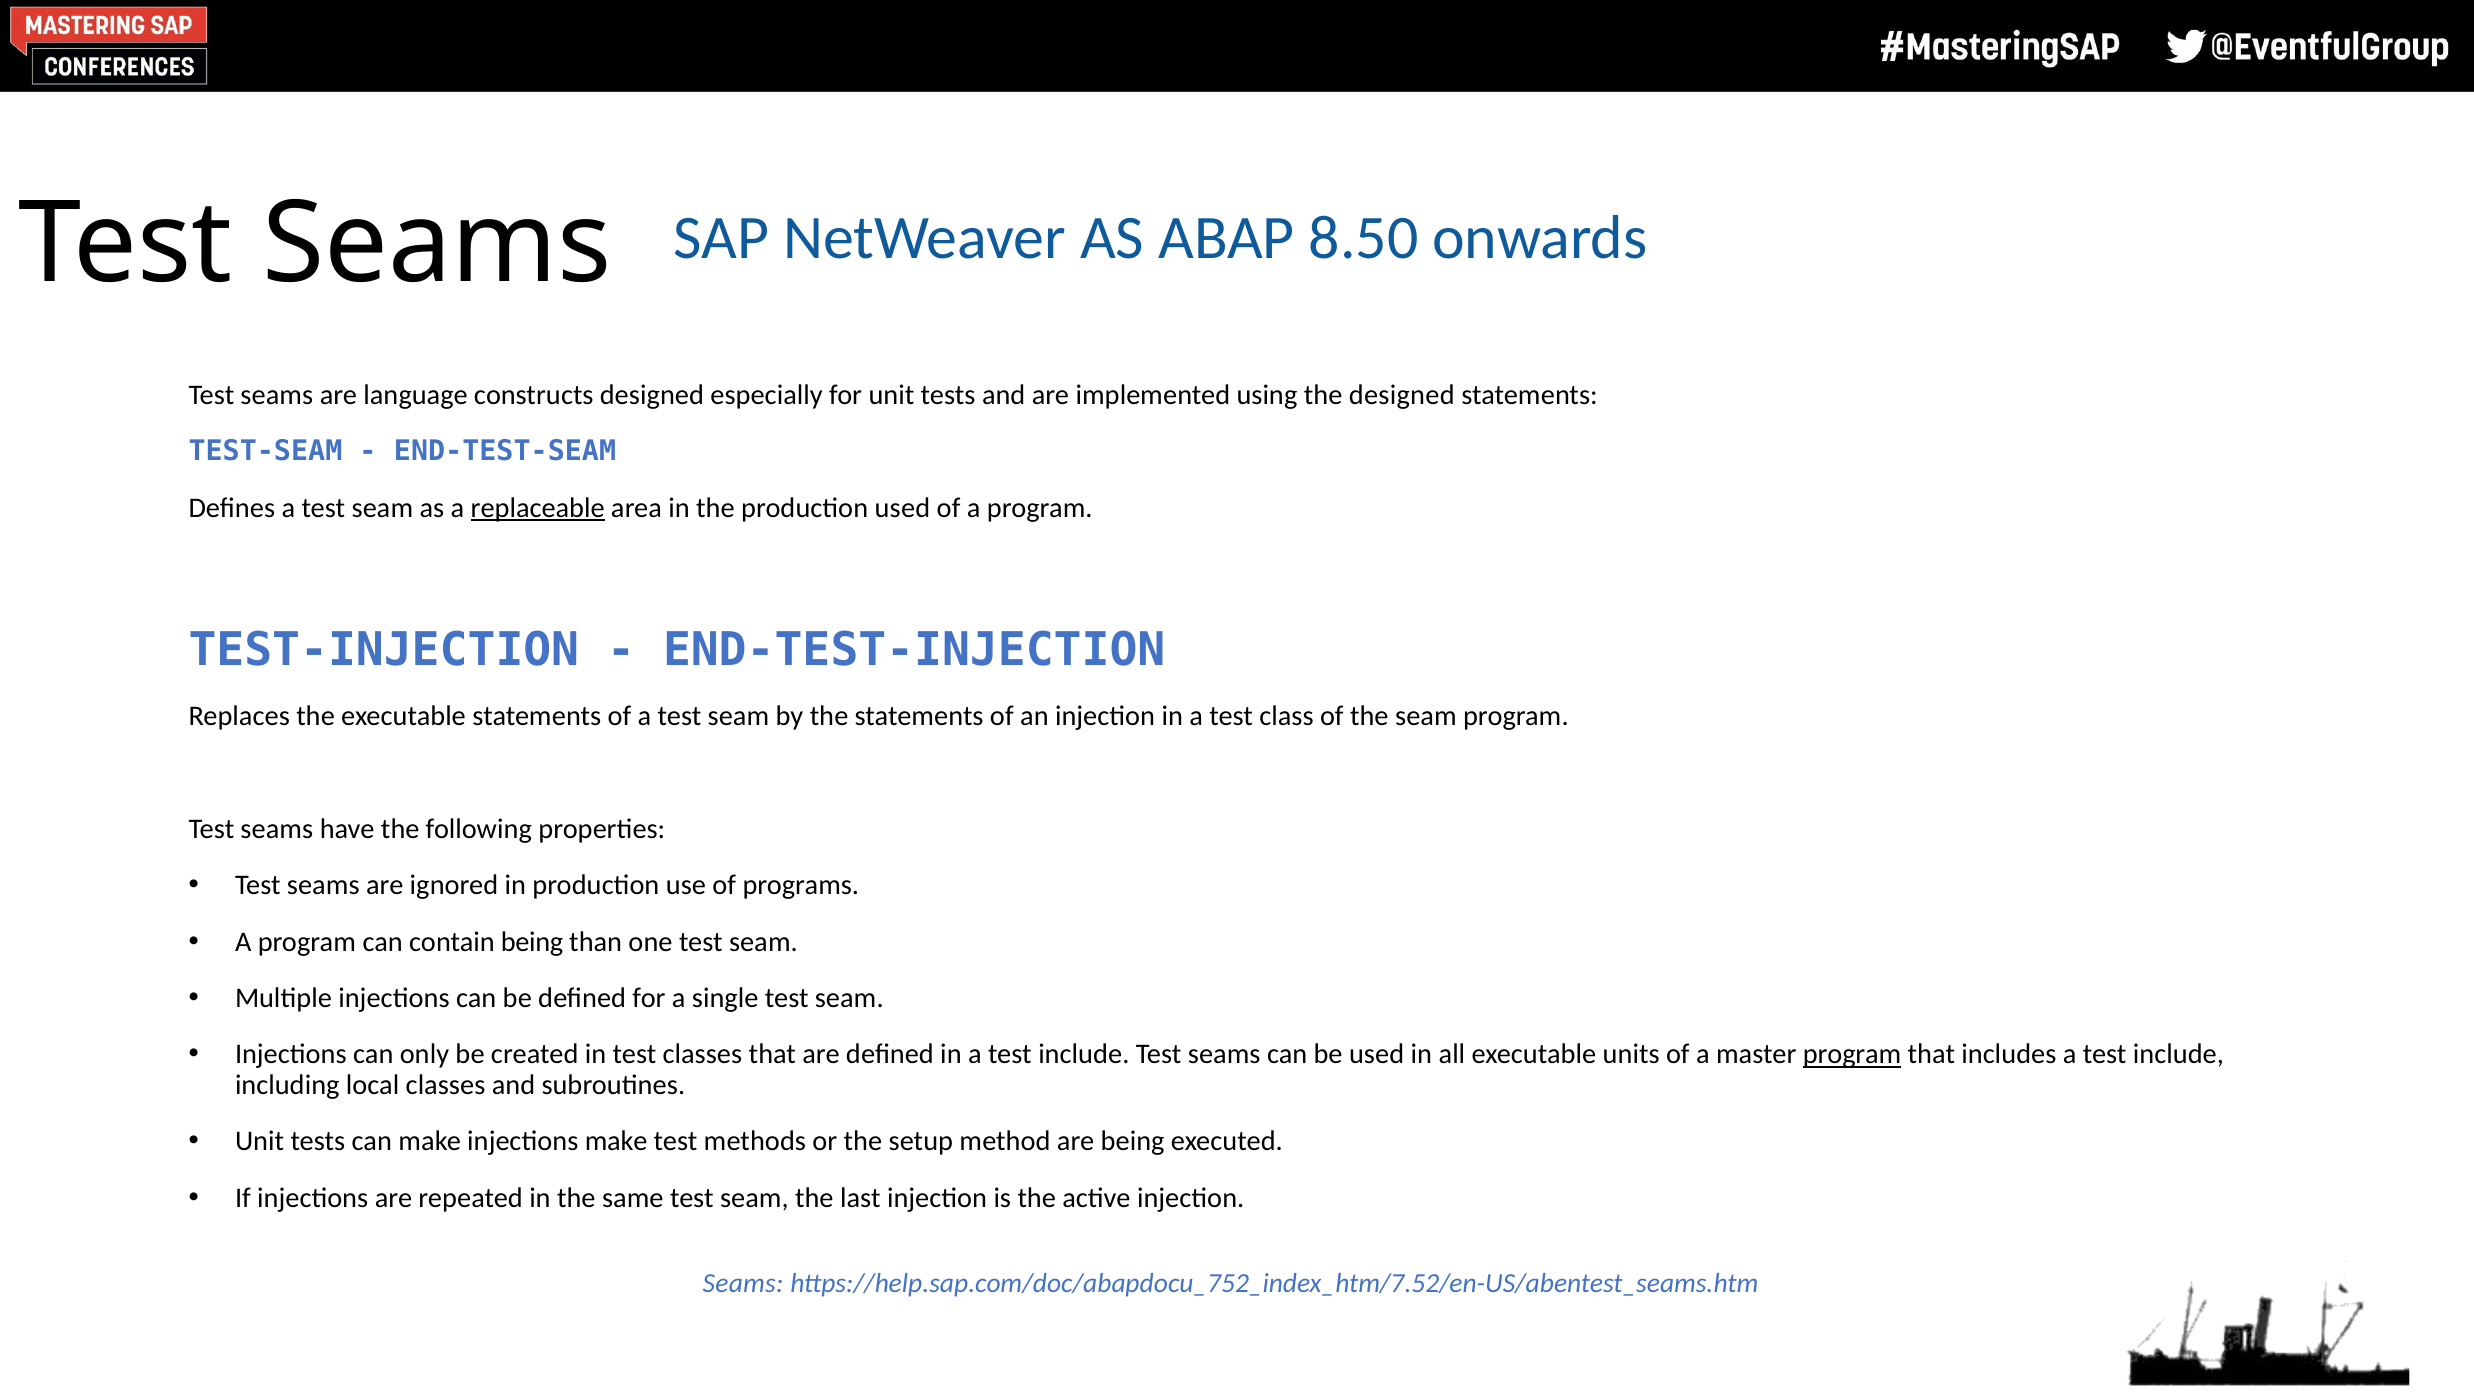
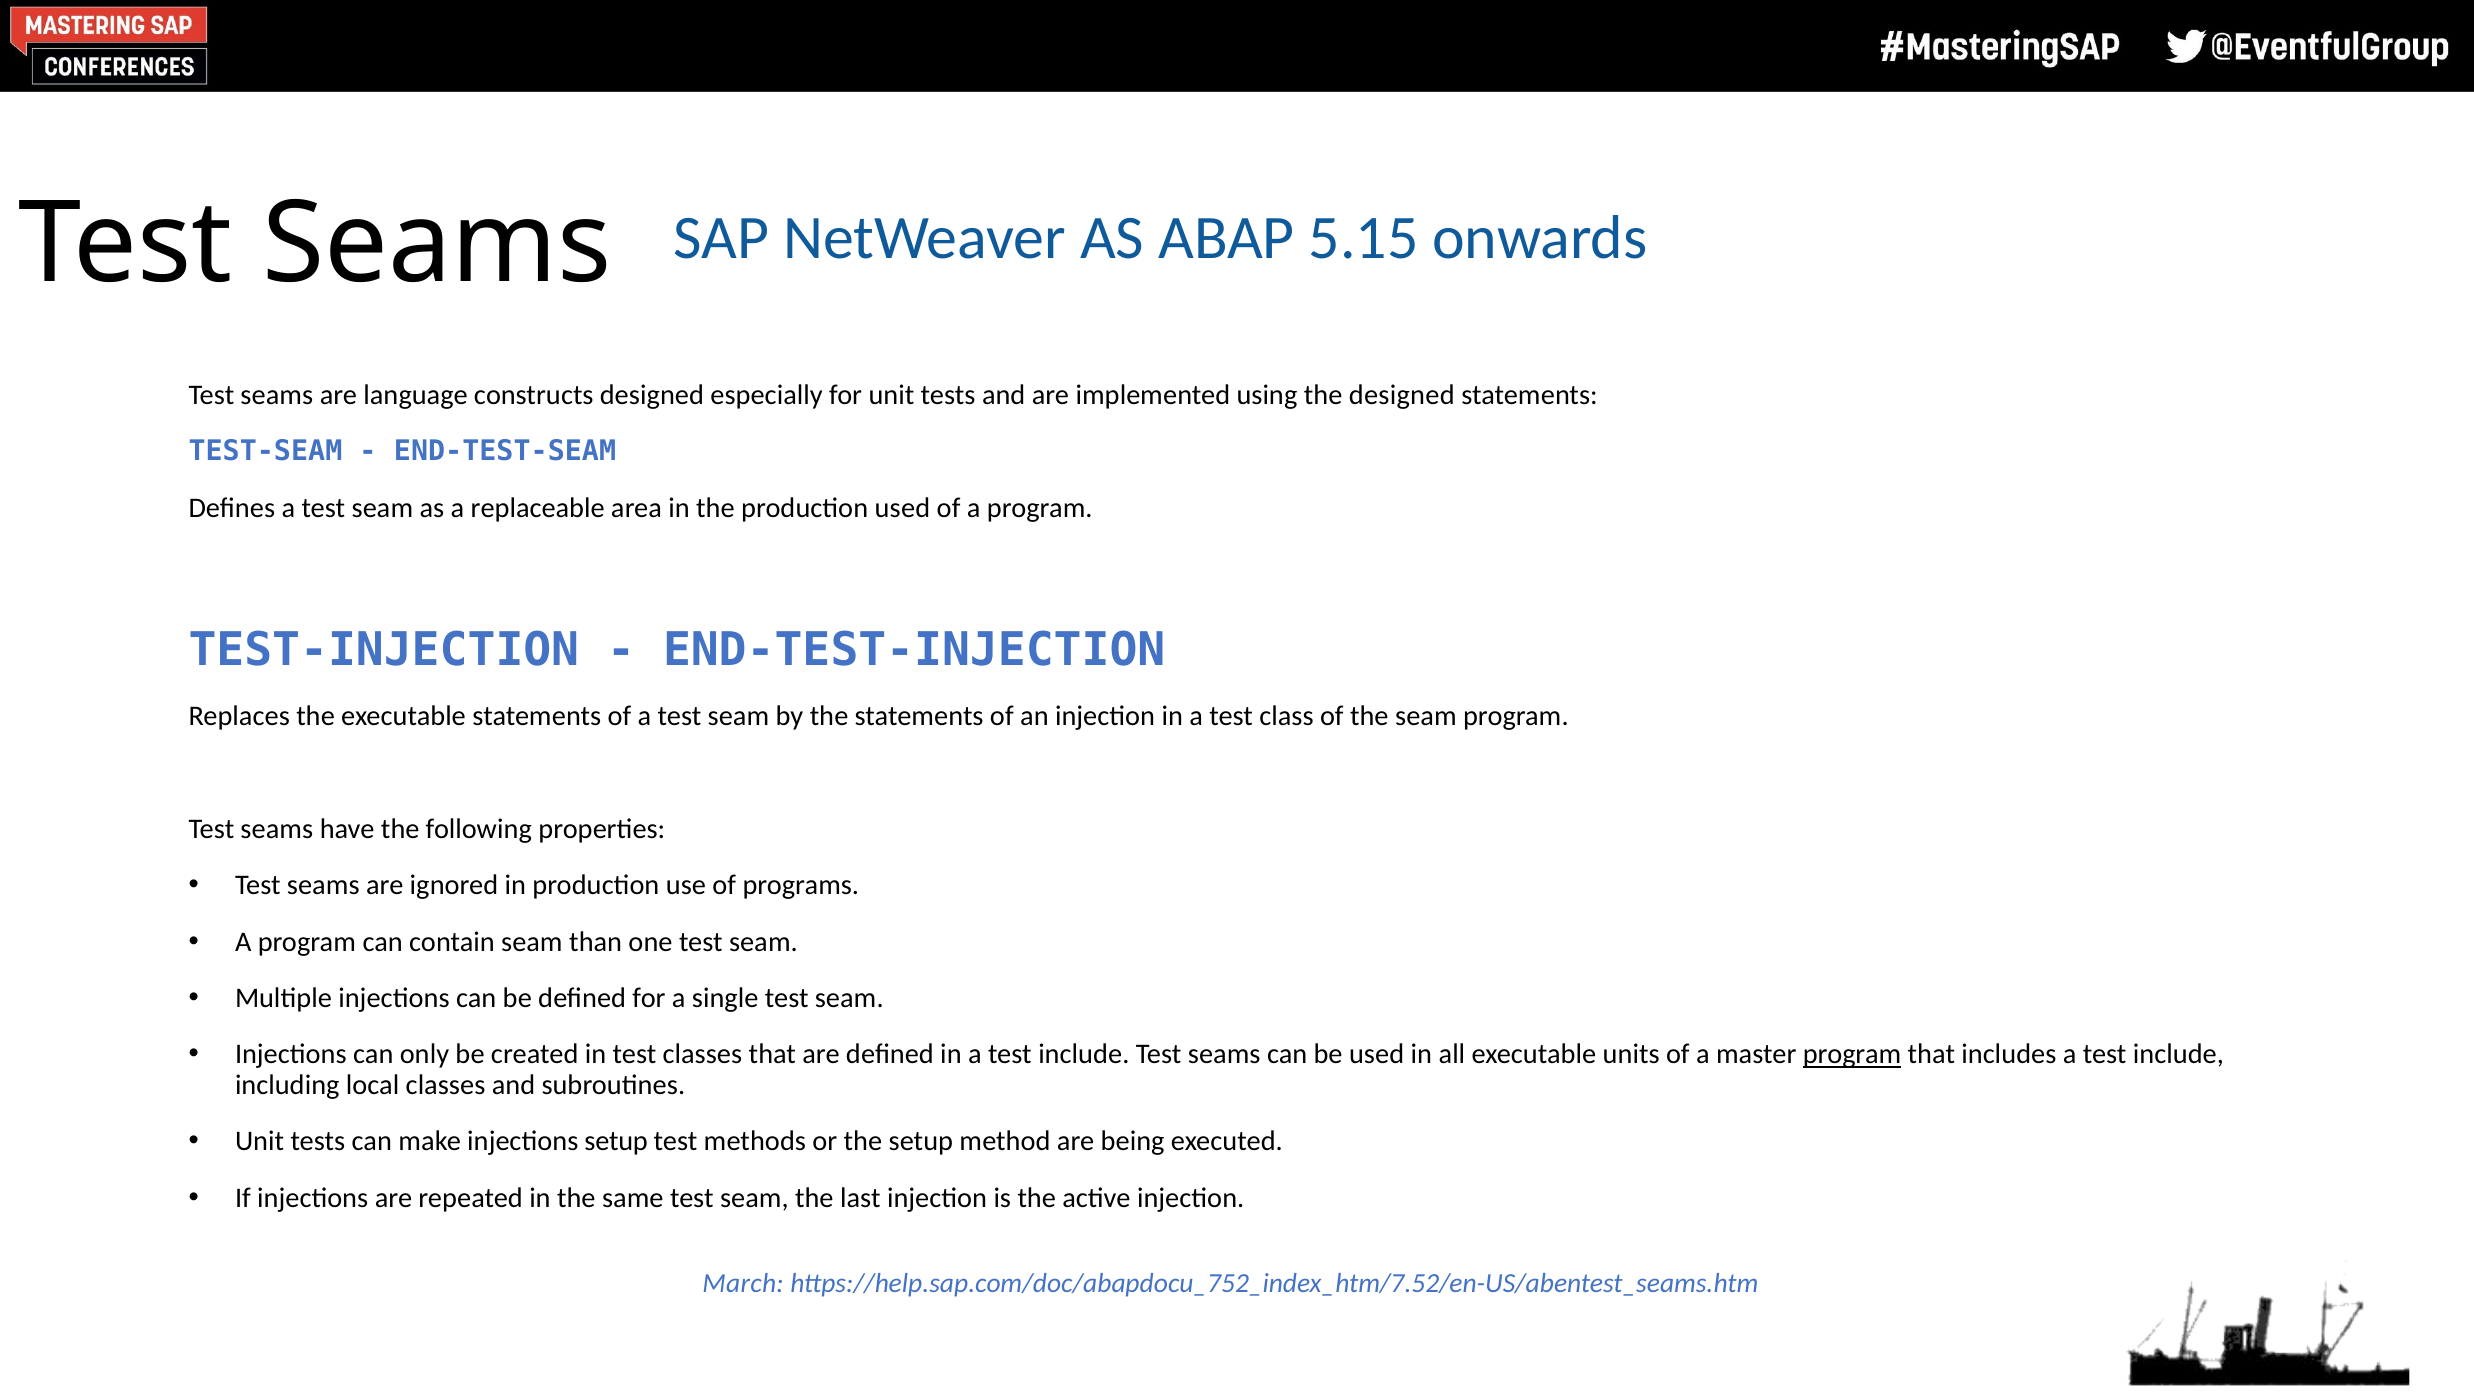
8.50: 8.50 -> 5.15
replaceable underline: present -> none
contain being: being -> seam
injections make: make -> setup
Seams at (743, 1283): Seams -> March
